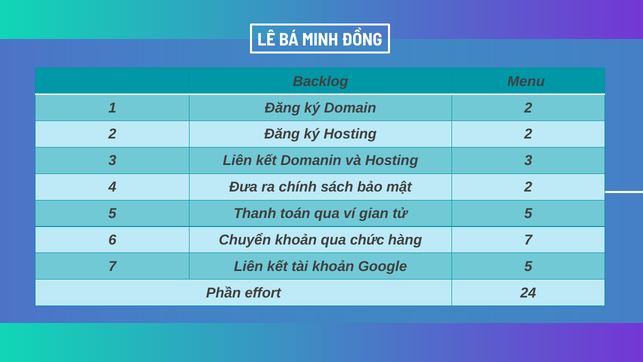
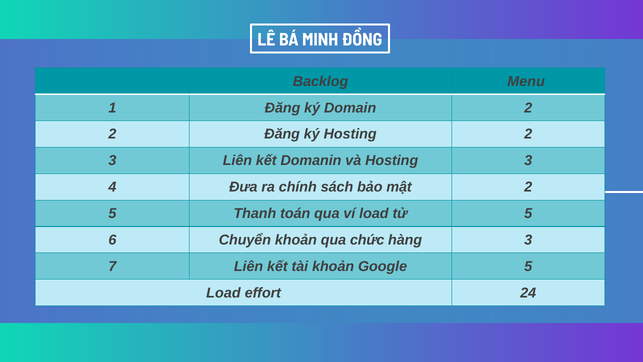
ví gian: gian -> load
hàng 7: 7 -> 3
Phần at (224, 293): Phần -> Load
